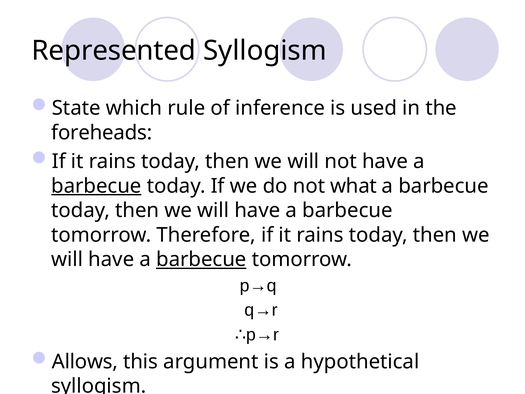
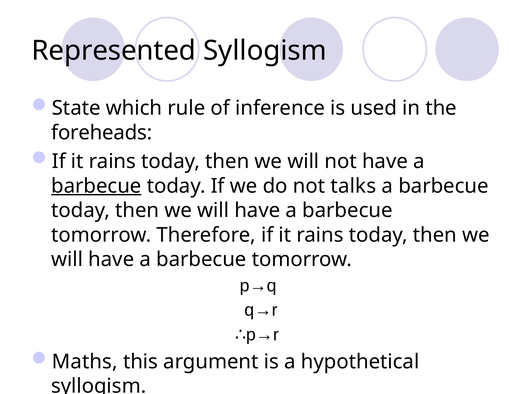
what: what -> talks
barbecue at (201, 259) underline: present -> none
Allows: Allows -> Maths
